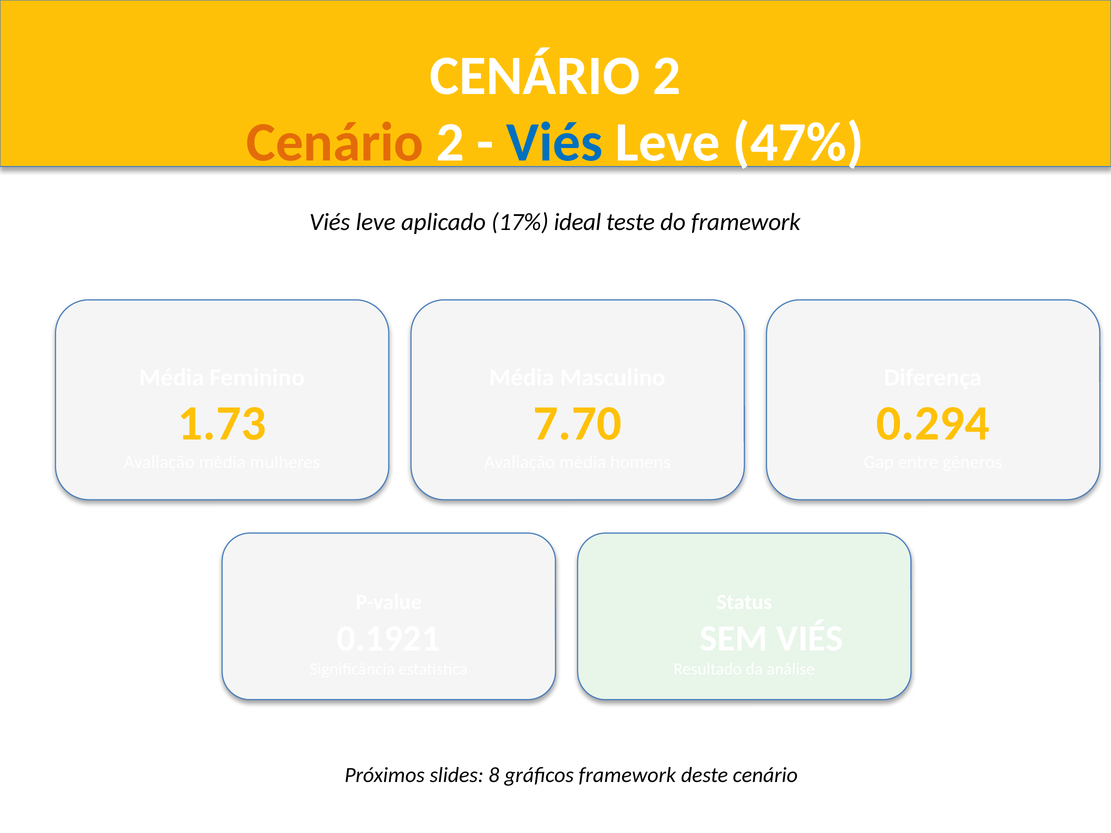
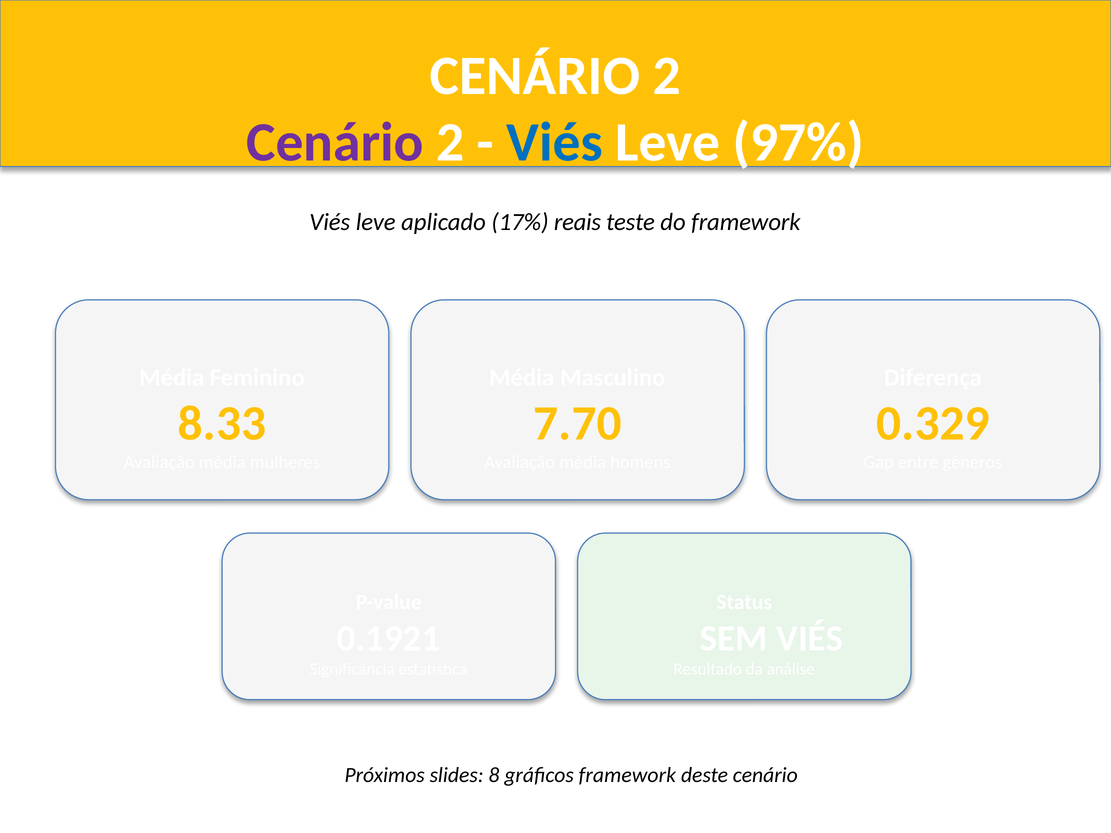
Cenário at (335, 143) colour: orange -> purple
47%: 47% -> 97%
ideal: ideal -> reais
1.73: 1.73 -> 8.33
0.294: 0.294 -> 0.329
